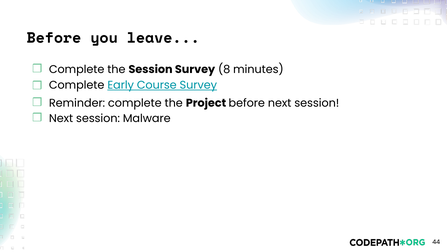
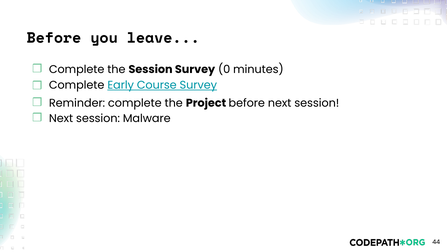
8: 8 -> 0
